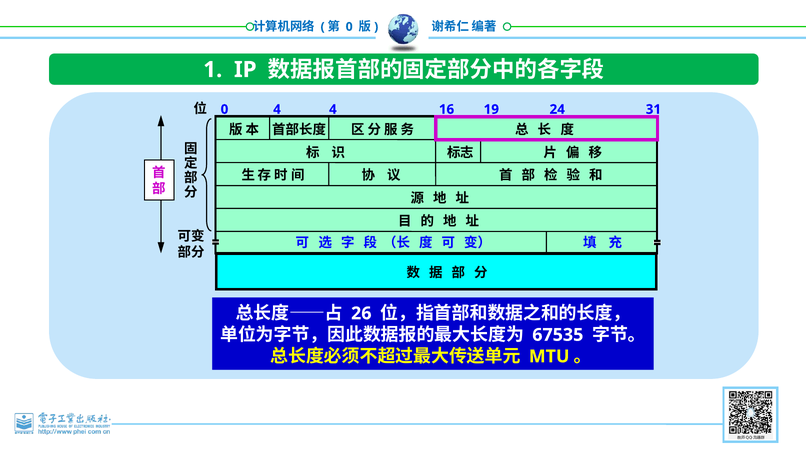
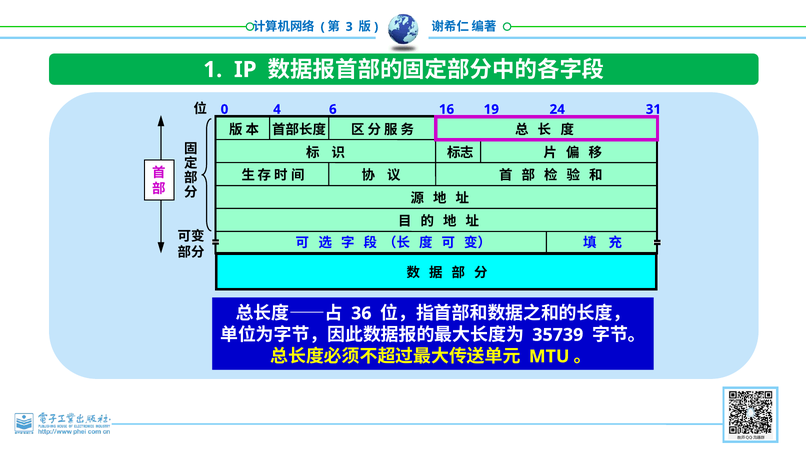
0 at (349, 27): 0 -> 3
4 4: 4 -> 6
26: 26 -> 36
67535: 67535 -> 35739
